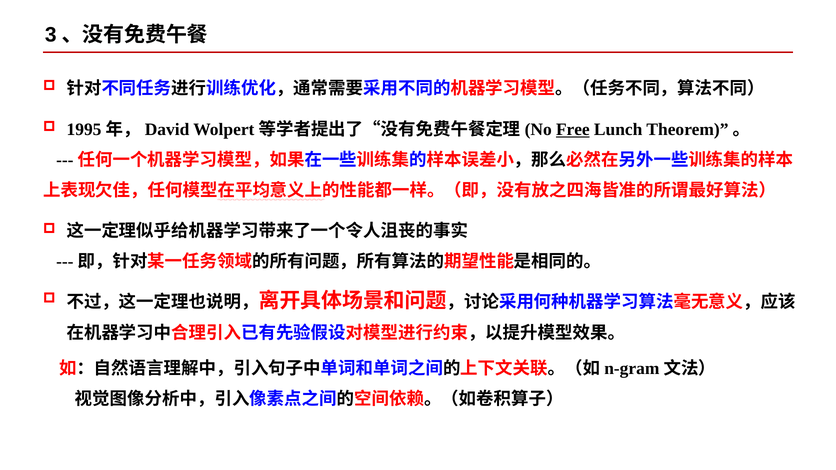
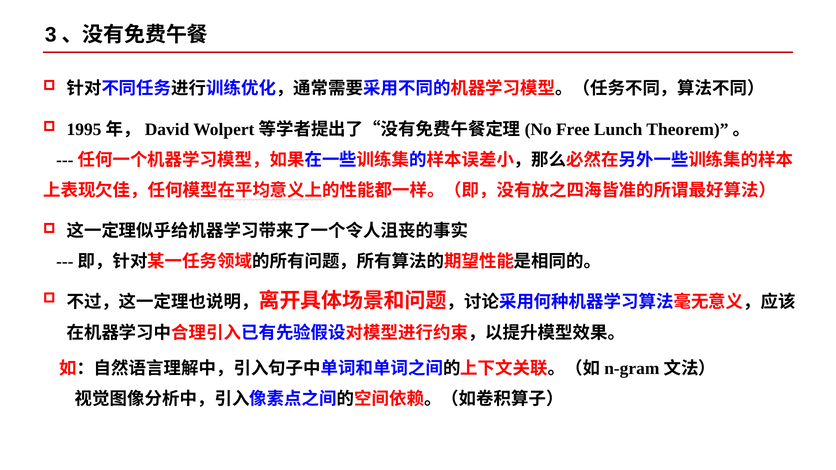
Free underline: present -> none
